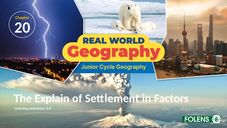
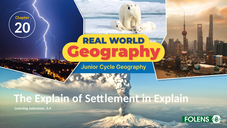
in Factors: Factors -> Explain
